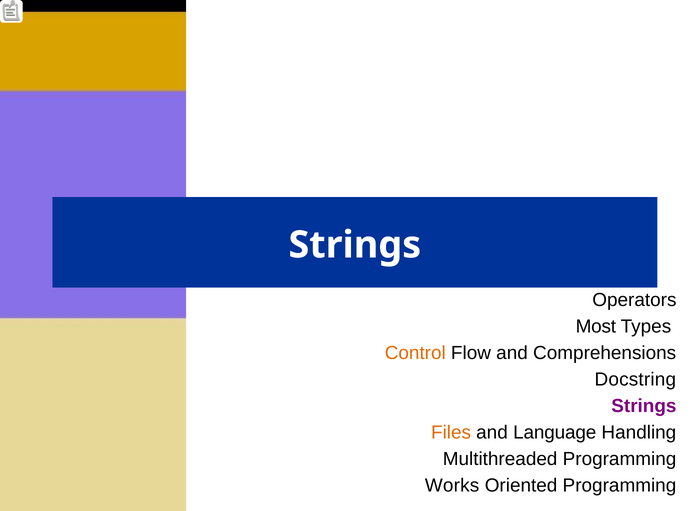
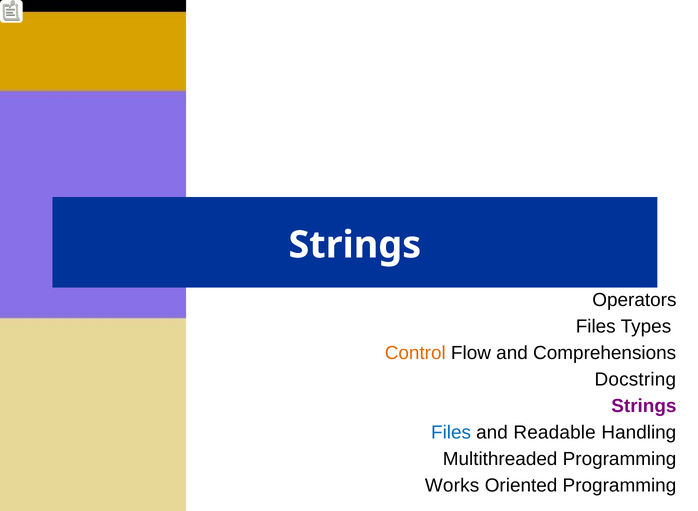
Most at (596, 326): Most -> Files
Files at (451, 432) colour: orange -> blue
Language: Language -> Readable
